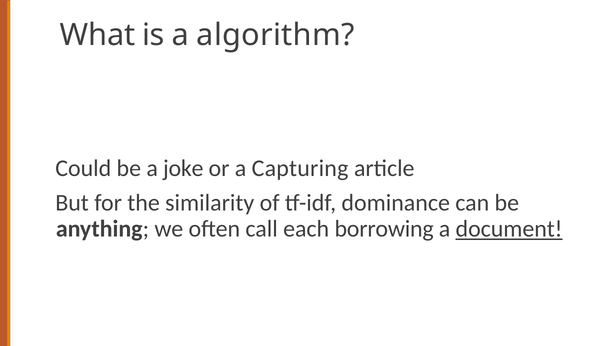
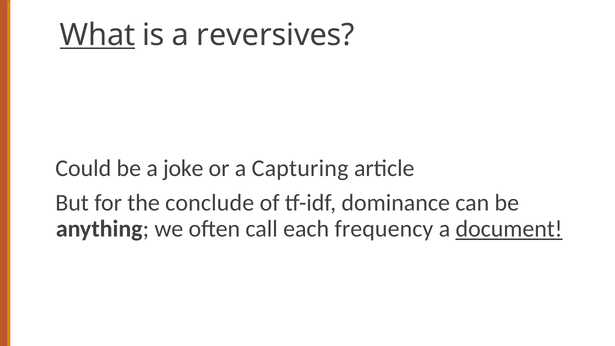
What underline: none -> present
algorithm: algorithm -> reversives
similarity: similarity -> conclude
borrowing: borrowing -> frequency
